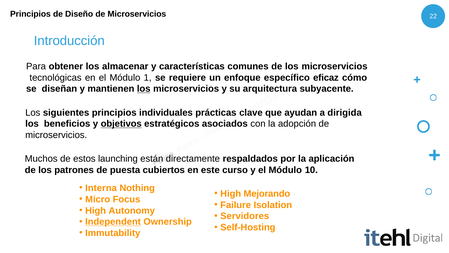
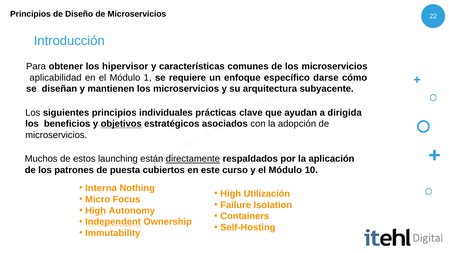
almacenar: almacenar -> hipervisor
tecnológicas: tecnológicas -> aplicabilidad
eficaz: eficaz -> darse
los at (144, 89) underline: present -> none
directamente underline: none -> present
Mejorando: Mejorando -> Utilización
Servidores: Servidores -> Containers
